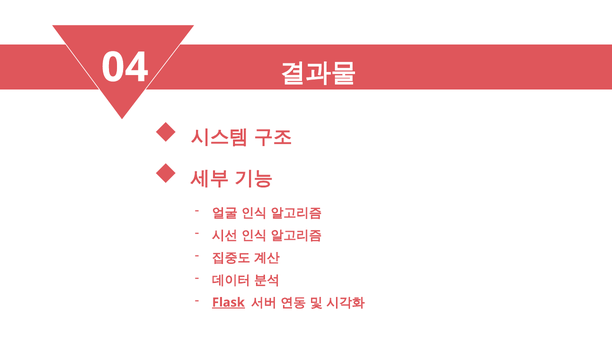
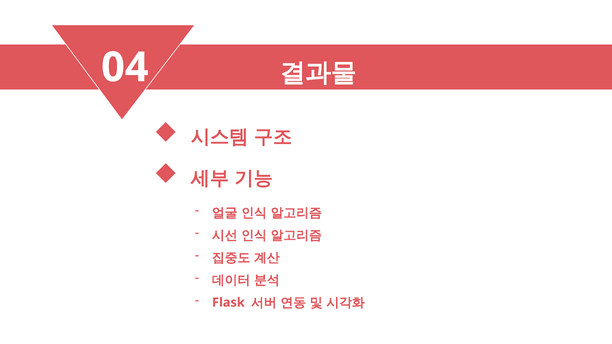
Flask underline: present -> none
